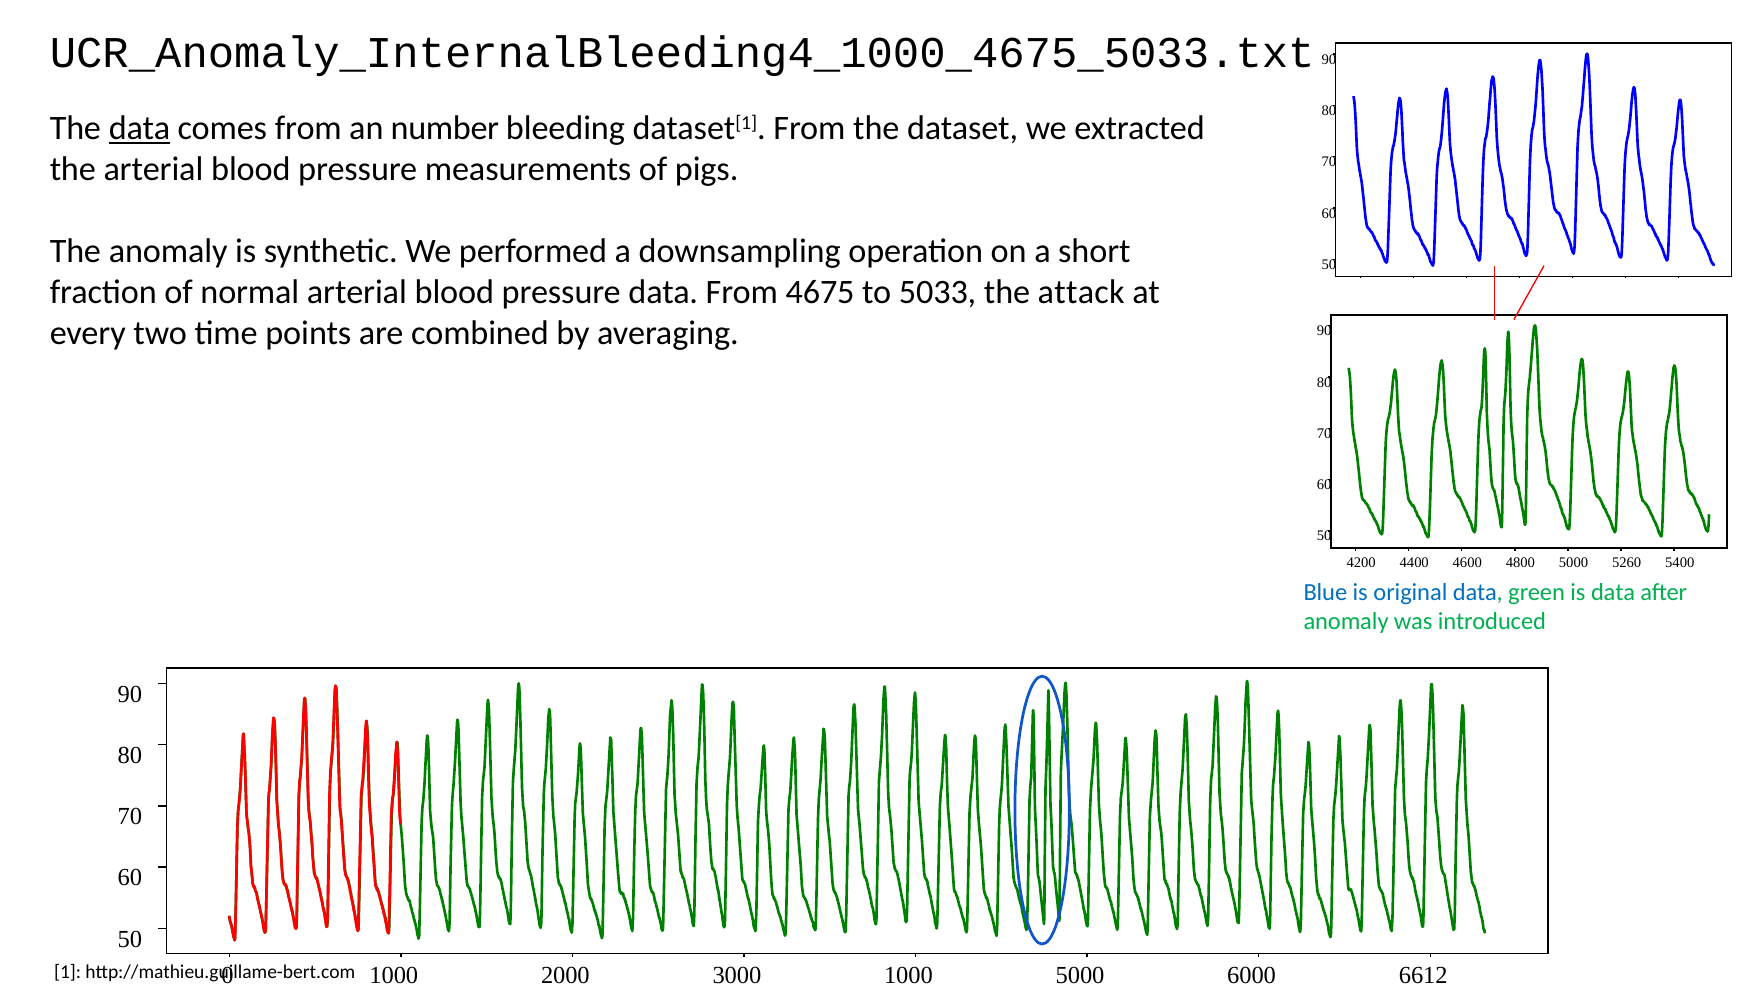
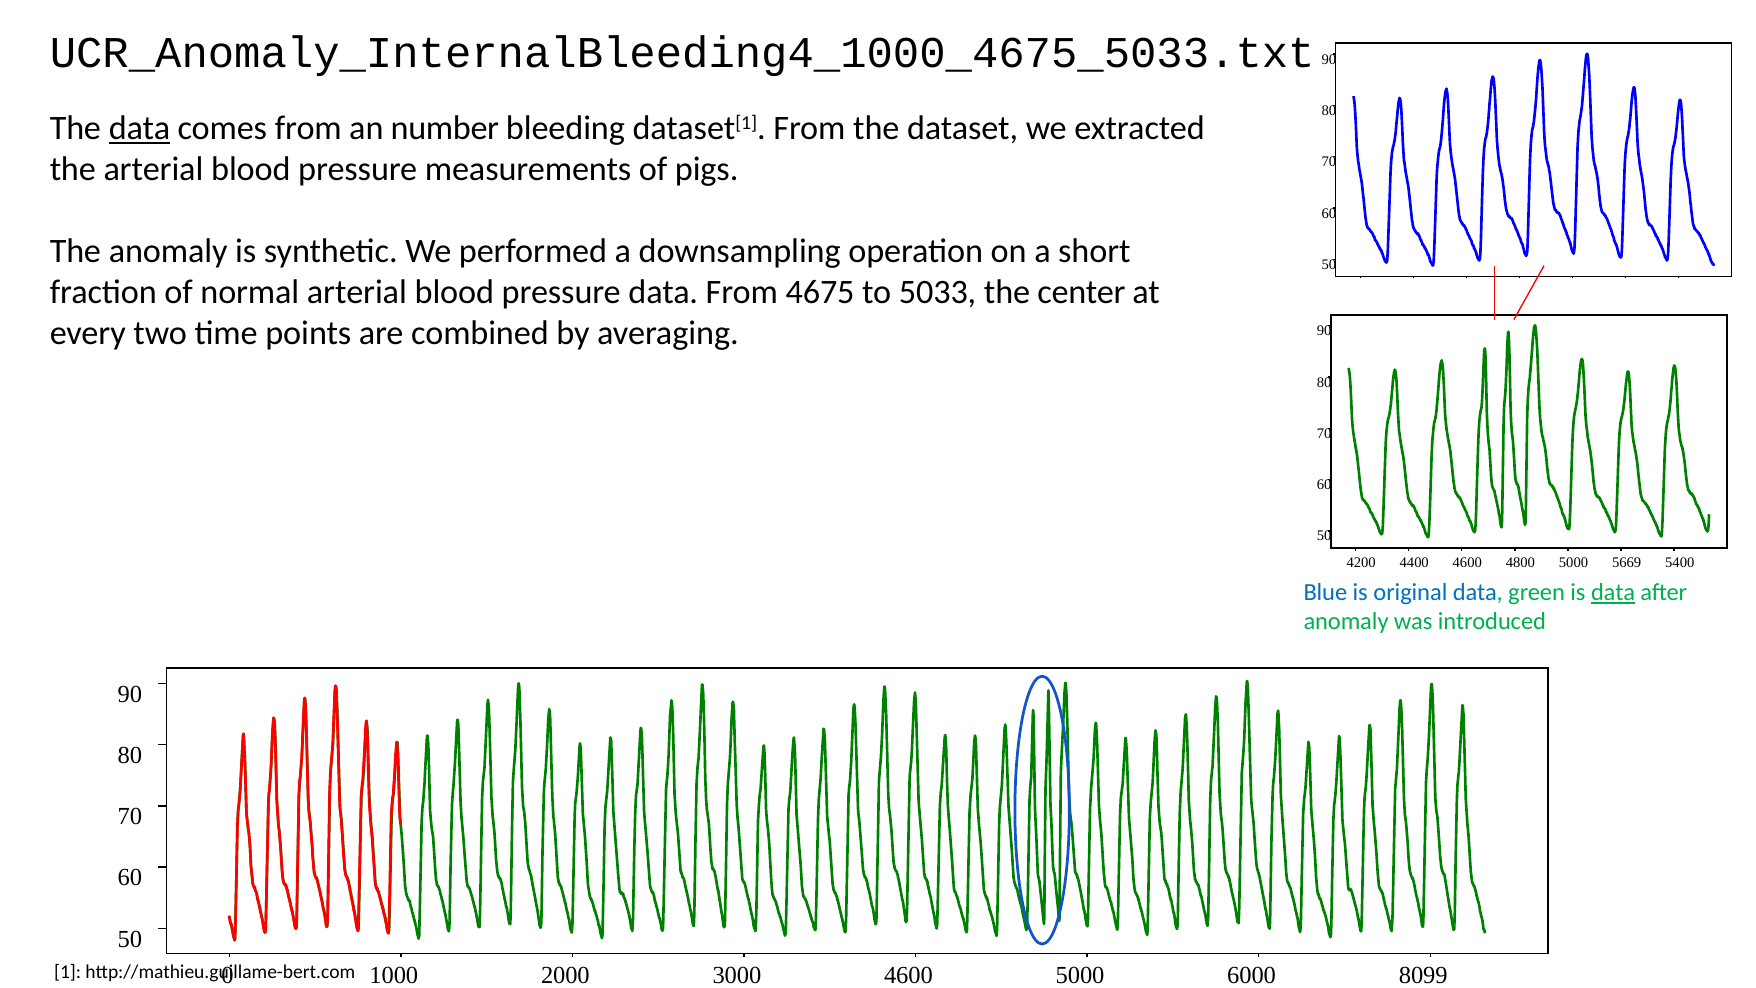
attack: attack -> center
5260: 5260 -> 5669
data at (1613, 592) underline: none -> present
3000 1000: 1000 -> 4600
6612: 6612 -> 8099
